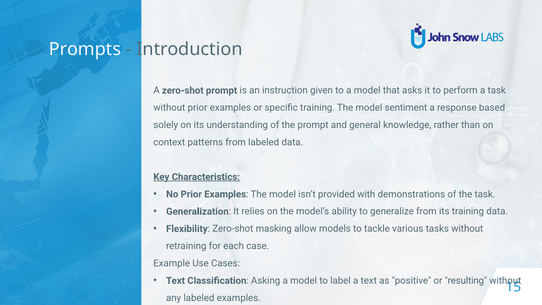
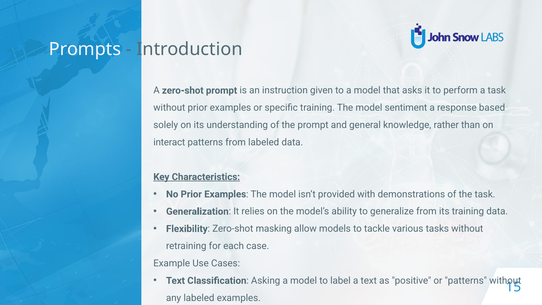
context: context -> interact
or resulting: resulting -> patterns
